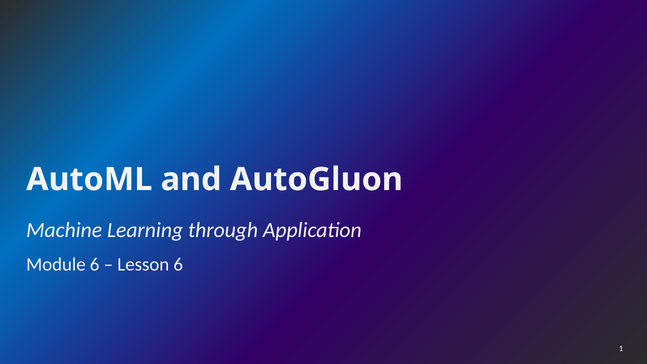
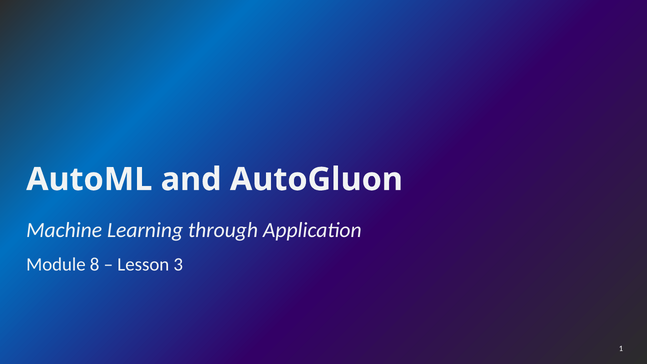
Module 6: 6 -> 8
Lesson 6: 6 -> 3
